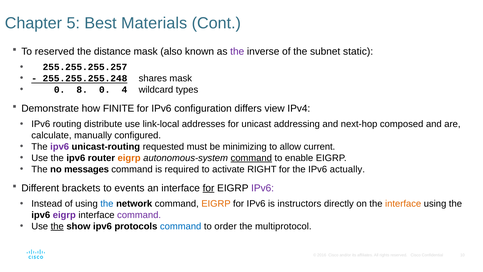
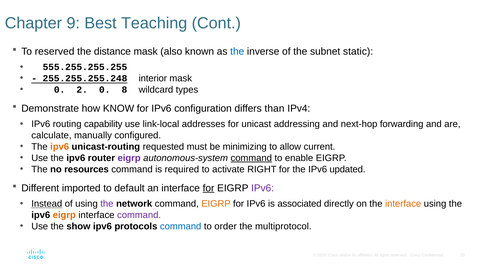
5: 5 -> 9
Materials: Materials -> Teaching
the at (237, 51) colour: purple -> blue
255.255.255.257: 255.255.255.257 -> 555.255.255.255
shares: shares -> interior
8: 8 -> 2
4: 4 -> 8
FINITE: FINITE -> KNOW
view: view -> than
distribute: distribute -> capability
composed: composed -> forwarding
ipv6 at (60, 147) colour: purple -> orange
eigrp at (129, 158) colour: orange -> purple
messages: messages -> resources
actually: actually -> updated
brackets: brackets -> imported
events: events -> default
Instead underline: none -> present
the at (107, 204) colour: blue -> purple
instructors: instructors -> associated
eigrp at (64, 215) colour: purple -> orange
the at (57, 226) underline: present -> none
